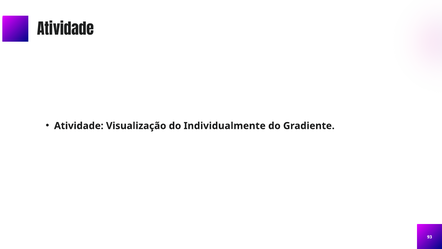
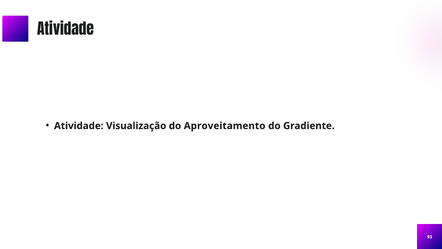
Individualmente: Individualmente -> Aproveitamento
